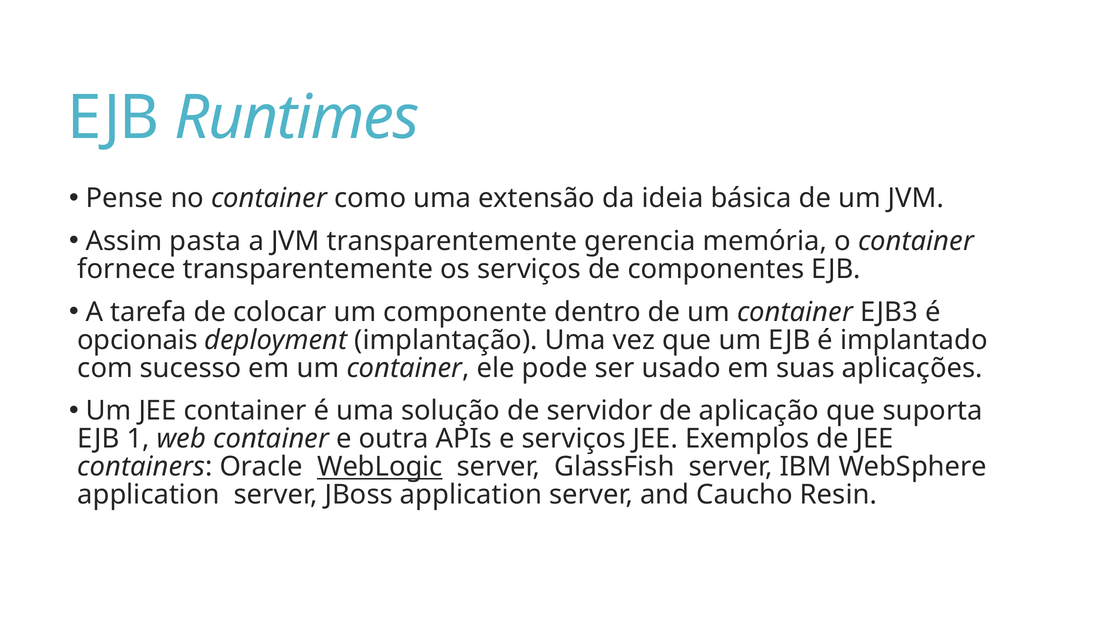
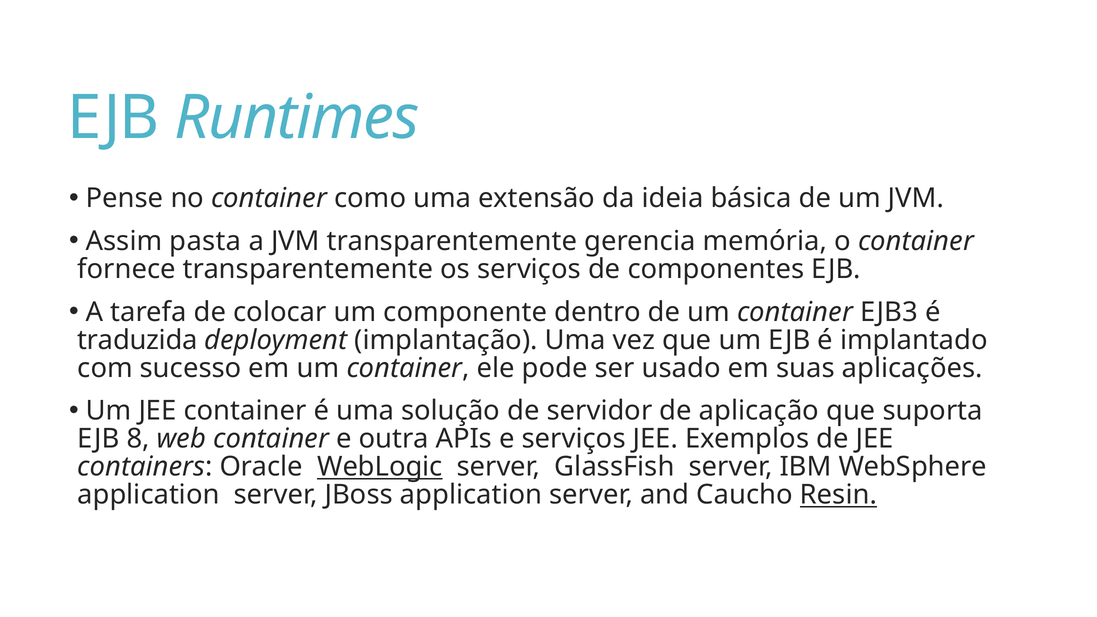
opcionais: opcionais -> traduzida
1: 1 -> 8
Resin underline: none -> present
